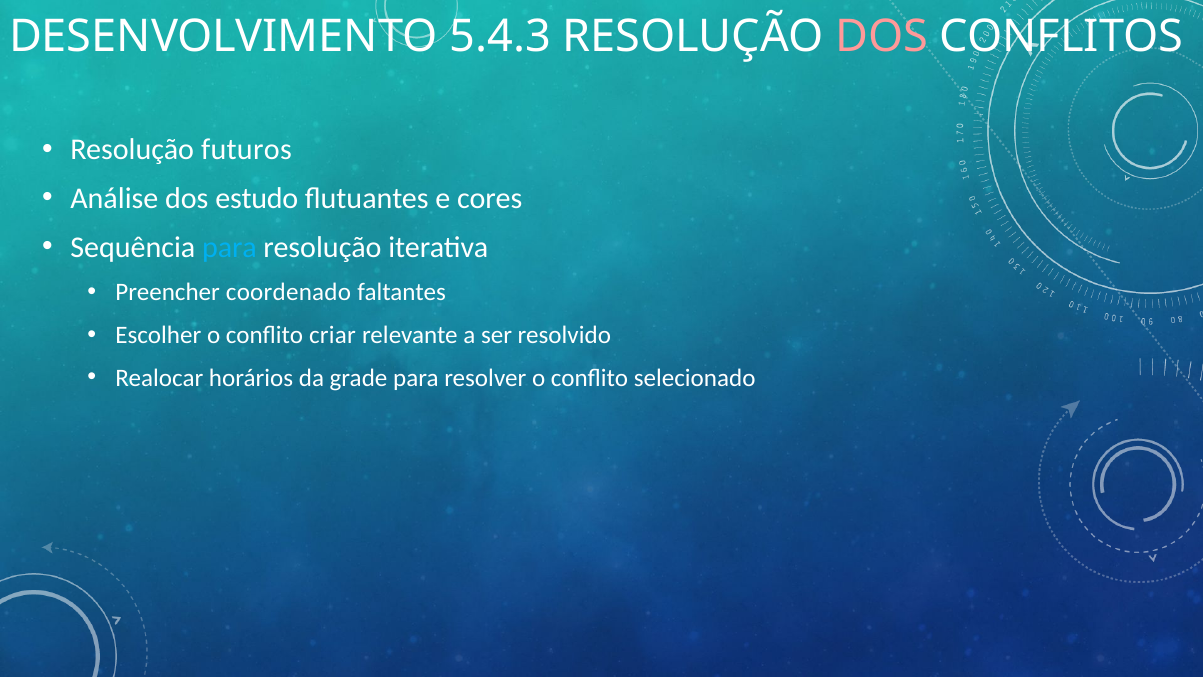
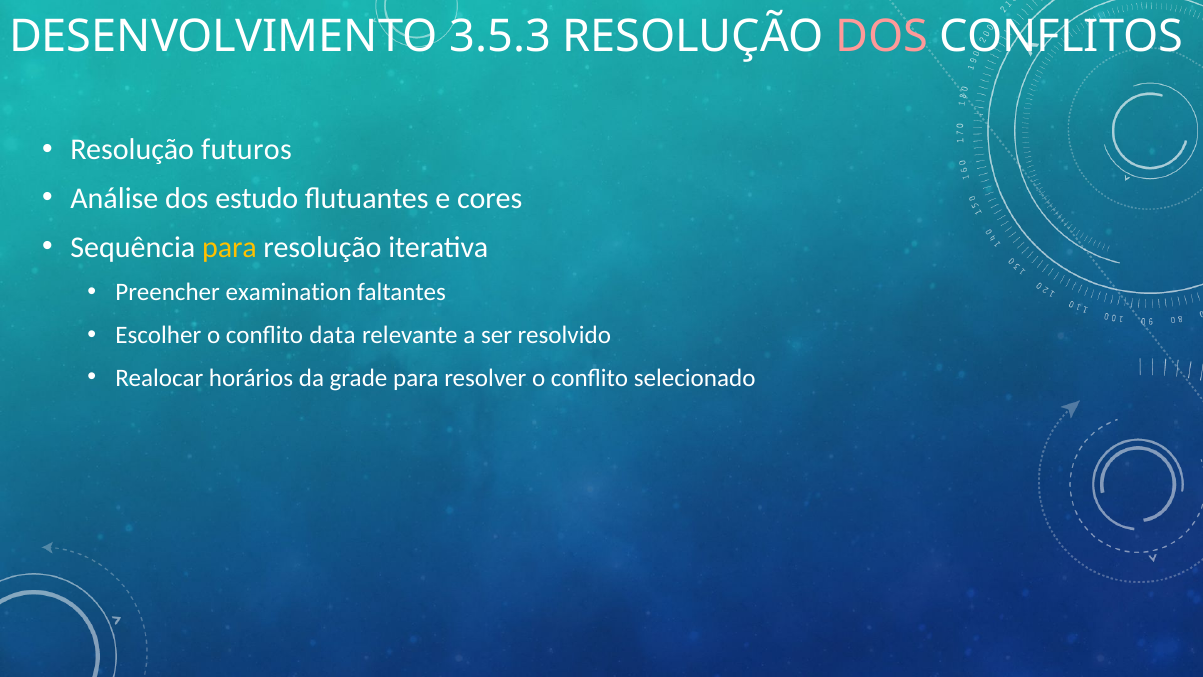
5.4.3: 5.4.3 -> 3.5.3
para at (230, 247) colour: light blue -> yellow
coordenado: coordenado -> examination
criar: criar -> data
